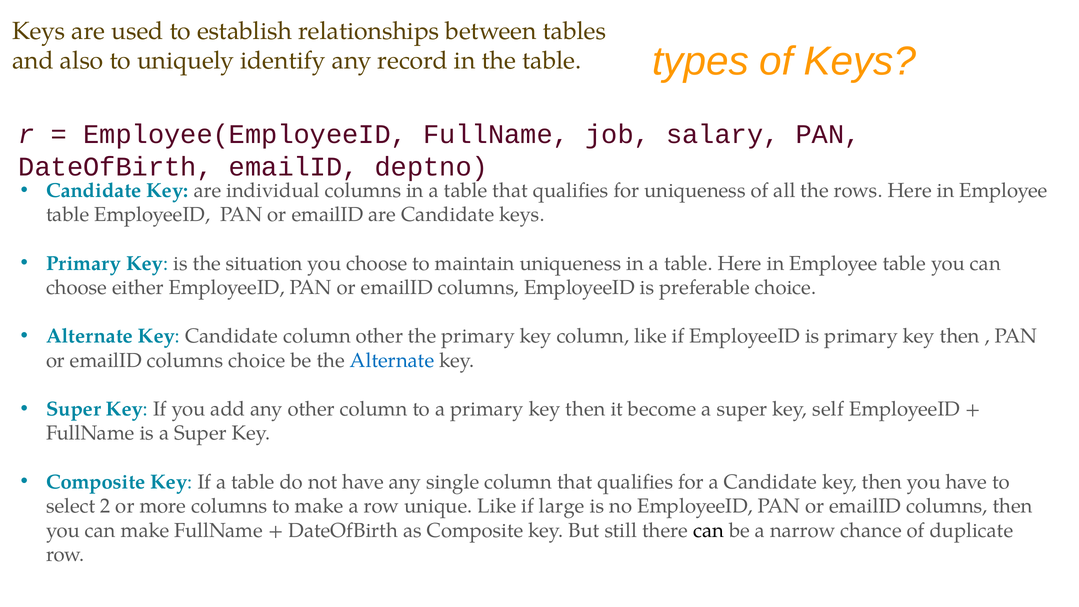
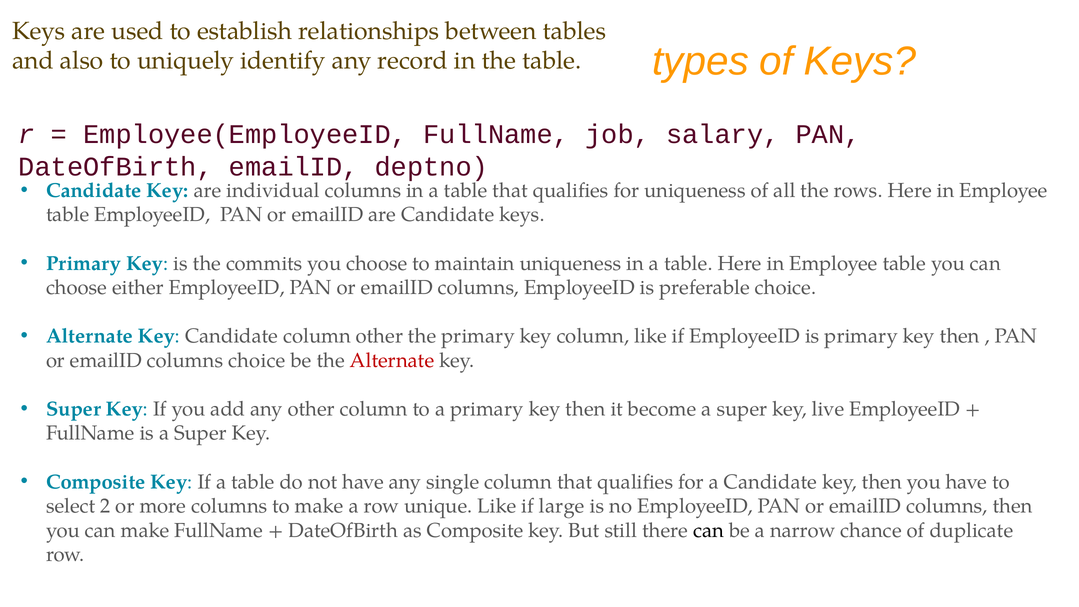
situation: situation -> commits
Alternate at (392, 360) colour: blue -> red
self: self -> live
